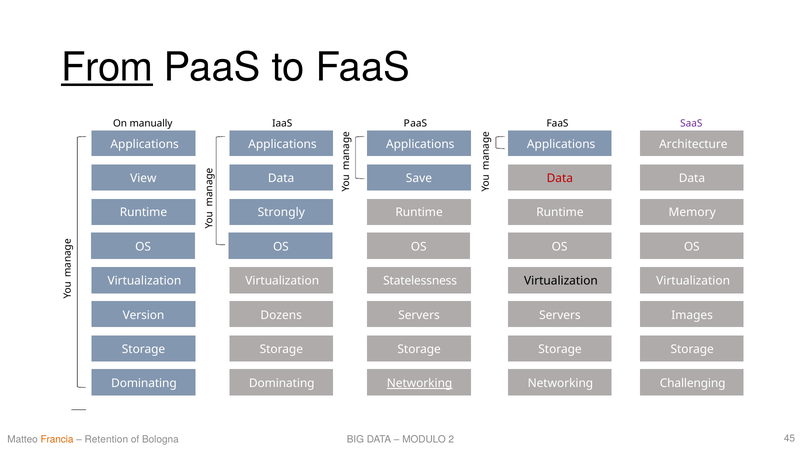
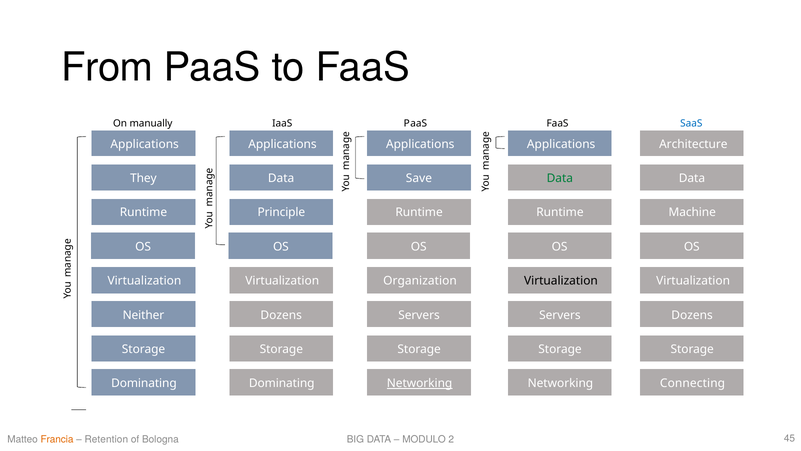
From underline: present -> none
SaaS colour: purple -> blue
View: View -> They
Data at (560, 178) colour: red -> green
Strongly: Strongly -> Principle
Memory: Memory -> Machine
Statelessness: Statelessness -> Organization
Version: Version -> Neither
Images at (692, 315): Images -> Dozens
Challenging: Challenging -> Connecting
